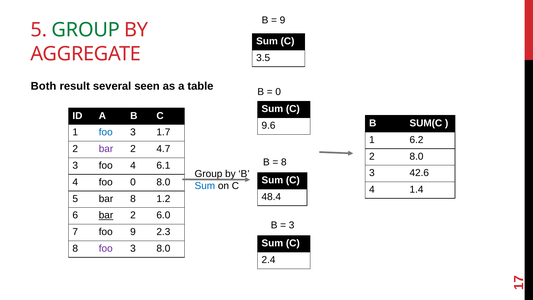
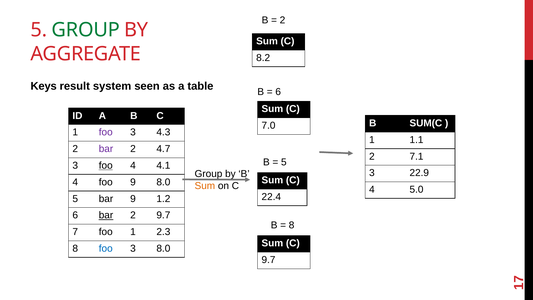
9 at (282, 20): 9 -> 2
3.5: 3.5 -> 8.2
Both: Both -> Keys
several: several -> system
0 at (278, 92): 0 -> 6
9.6: 9.6 -> 7.0
foo at (106, 132) colour: blue -> purple
1.7: 1.7 -> 4.3
6.2: 6.2 -> 1.1
2 8.0: 8.0 -> 7.1
8 at (284, 162): 8 -> 5
foo at (106, 165) underline: none -> present
6.1: 6.1 -> 4.1
42.6: 42.6 -> 22.9
foo 0: 0 -> 9
Sum at (205, 186) colour: blue -> orange
1.4: 1.4 -> 5.0
48.4: 48.4 -> 22.4
bar 8: 8 -> 9
2 6.0: 6.0 -> 9.7
3 at (292, 225): 3 -> 8
foo 9: 9 -> 1
foo at (106, 248) colour: purple -> blue
2.4 at (269, 260): 2.4 -> 9.7
